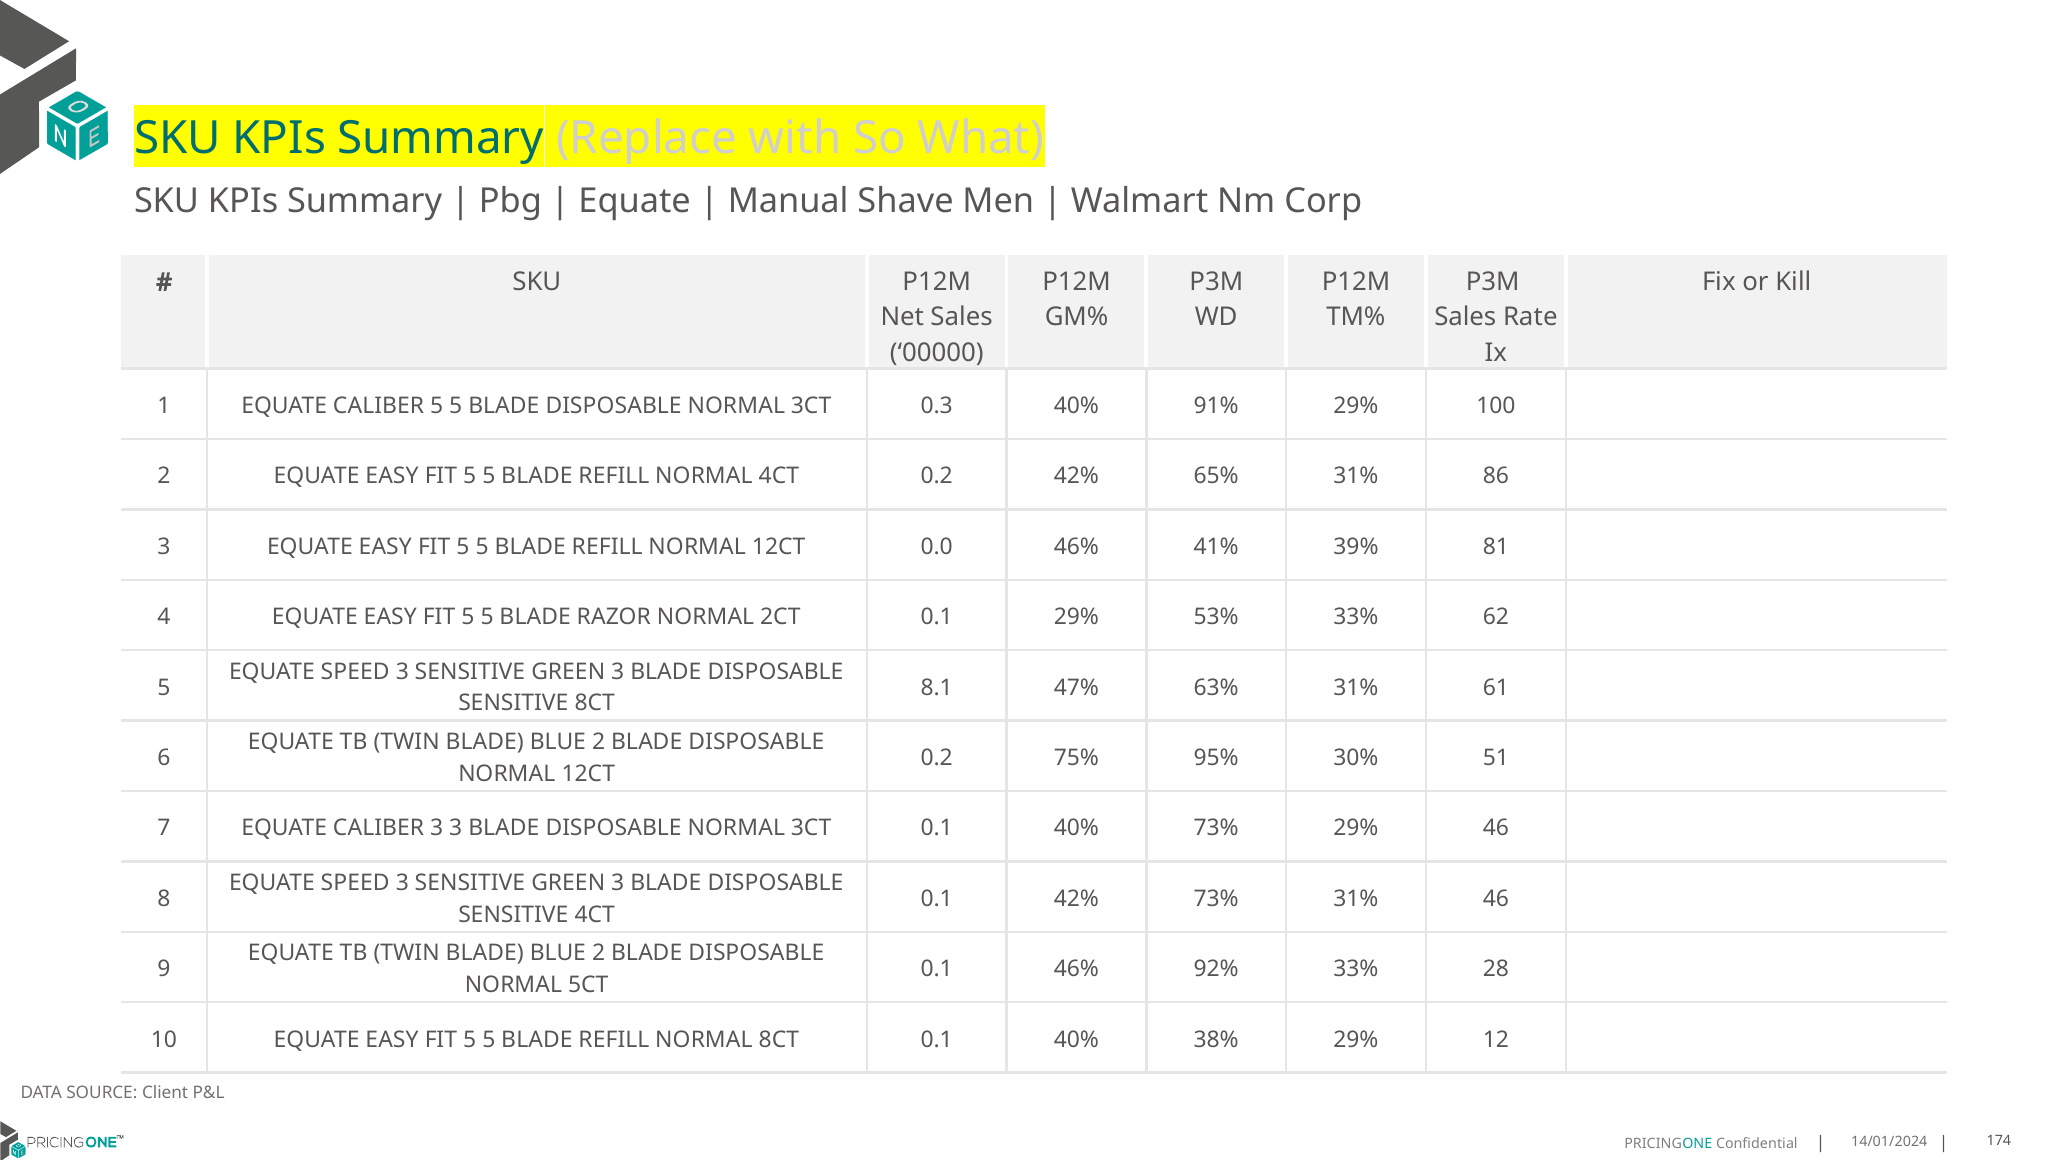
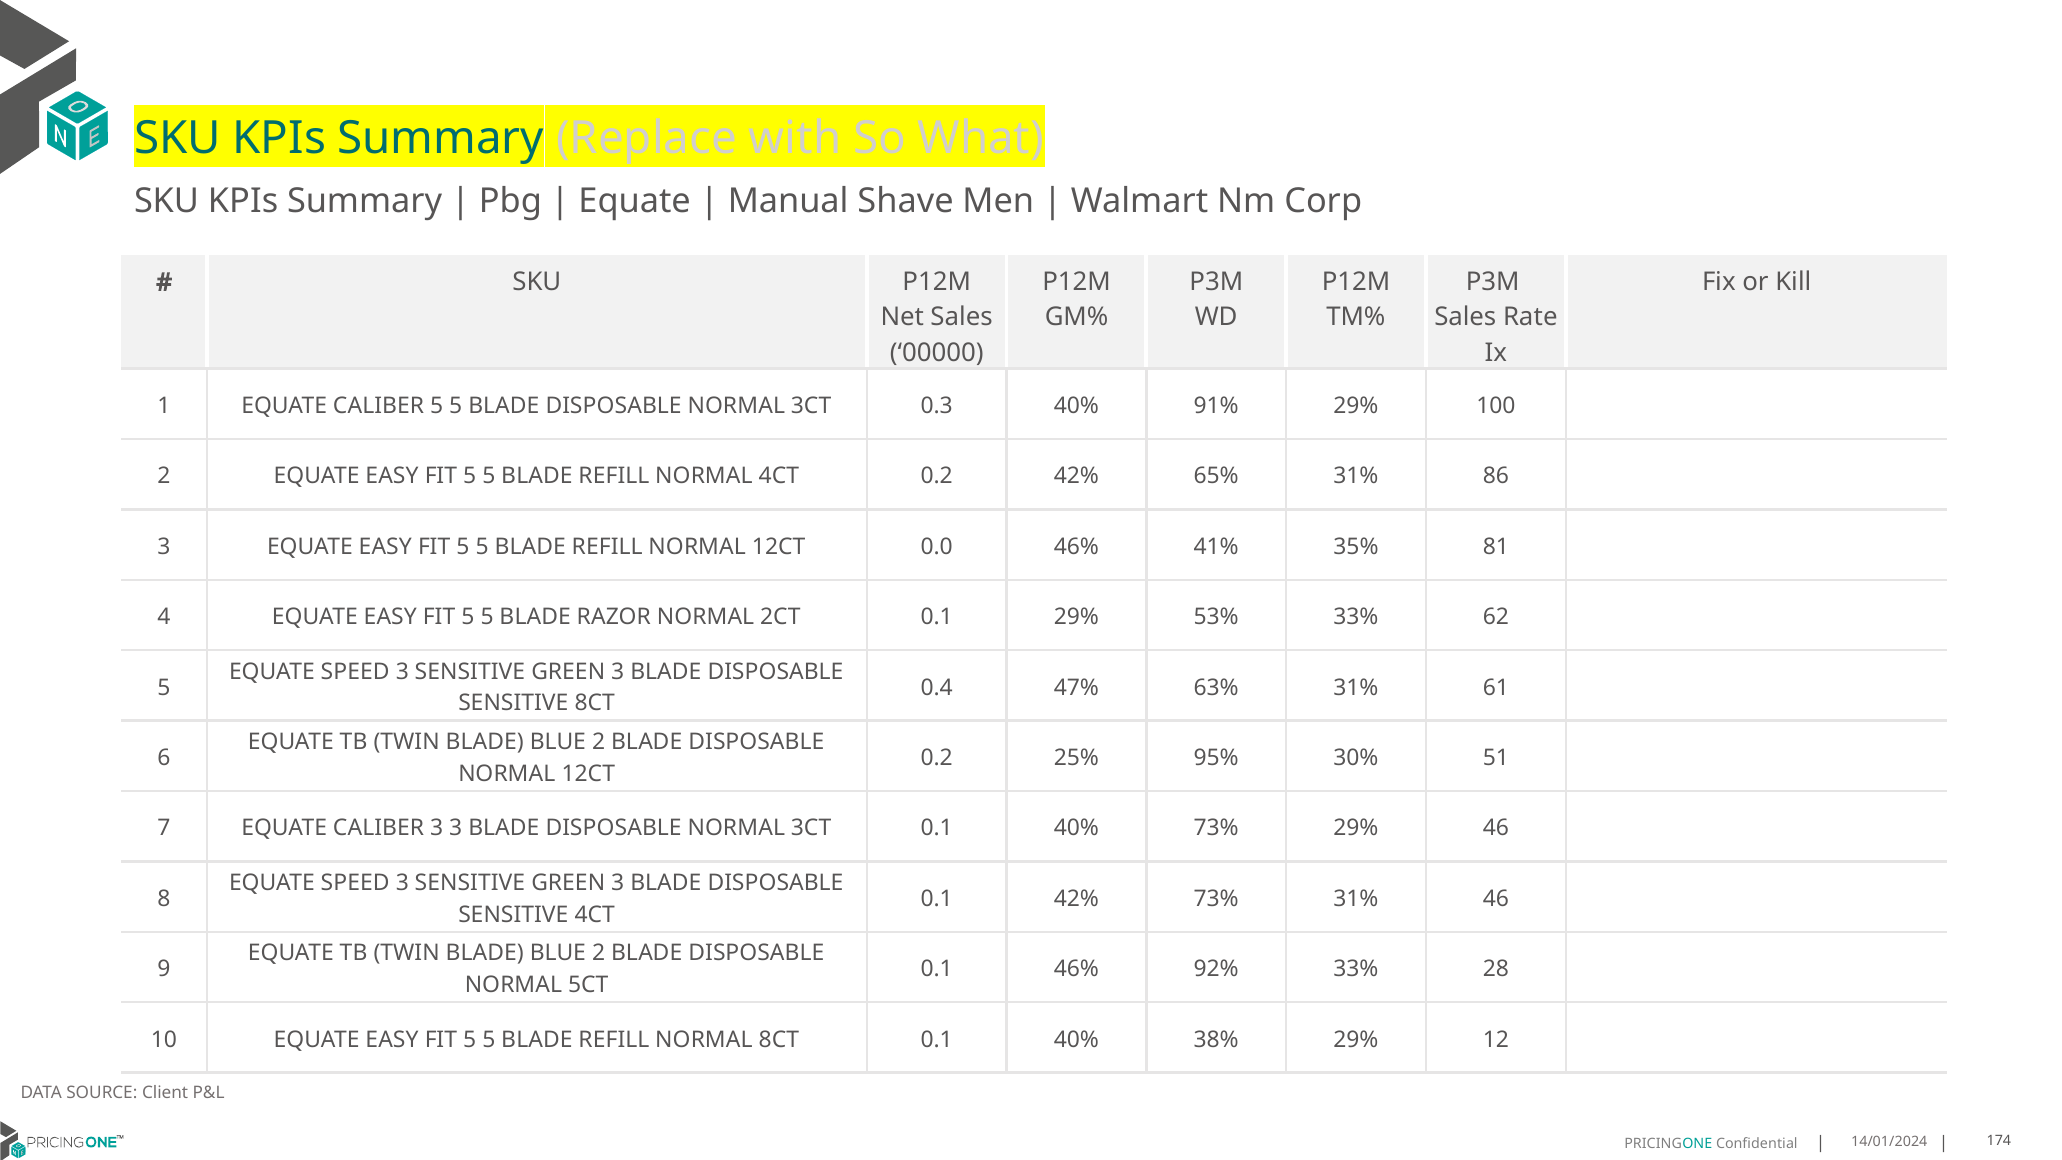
39%: 39% -> 35%
8.1: 8.1 -> 0.4
75%: 75% -> 25%
